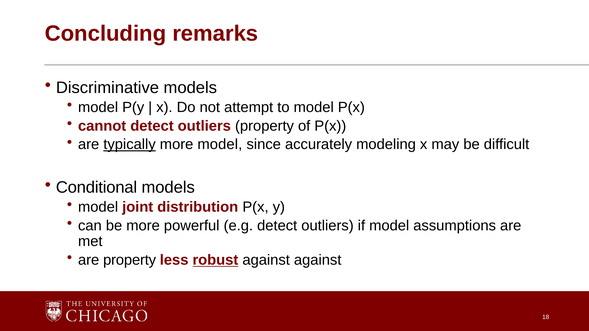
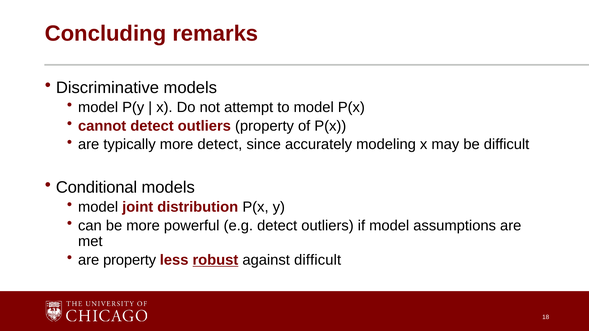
typically underline: present -> none
more model: model -> detect
against against: against -> difficult
